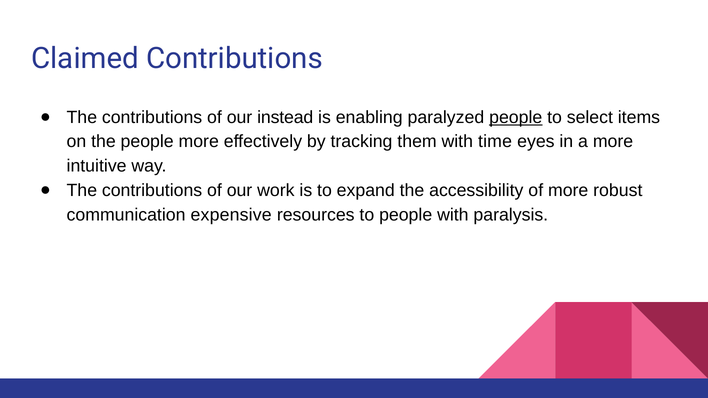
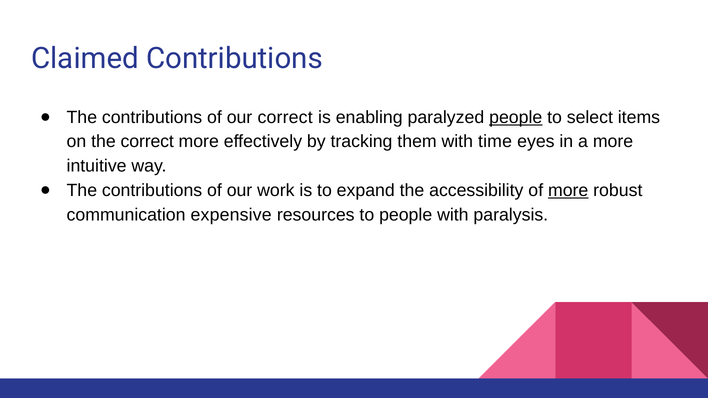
our instead: instead -> correct
the people: people -> correct
more at (568, 191) underline: none -> present
